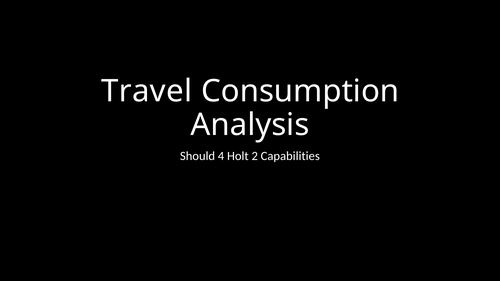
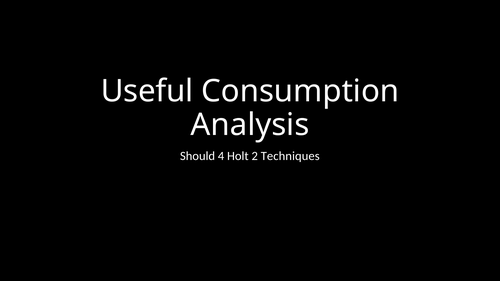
Travel: Travel -> Useful
Capabilities: Capabilities -> Techniques
